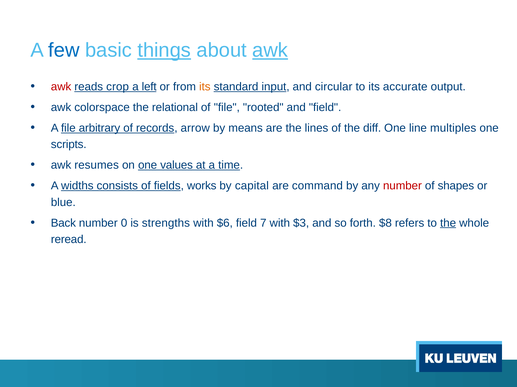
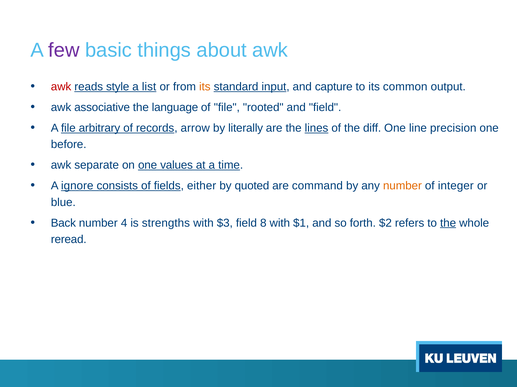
few colour: blue -> purple
things underline: present -> none
awk at (270, 50) underline: present -> none
crop: crop -> style
left: left -> list
circular: circular -> capture
accurate: accurate -> common
colorspace: colorspace -> associative
relational: relational -> language
means: means -> literally
lines underline: none -> present
multiples: multiples -> precision
scripts: scripts -> before
resumes: resumes -> separate
widths: widths -> ignore
works: works -> either
capital: capital -> quoted
number at (402, 186) colour: red -> orange
shapes: shapes -> integer
0: 0 -> 4
$6: $6 -> $3
7: 7 -> 8
$3: $3 -> $1
$8: $8 -> $2
